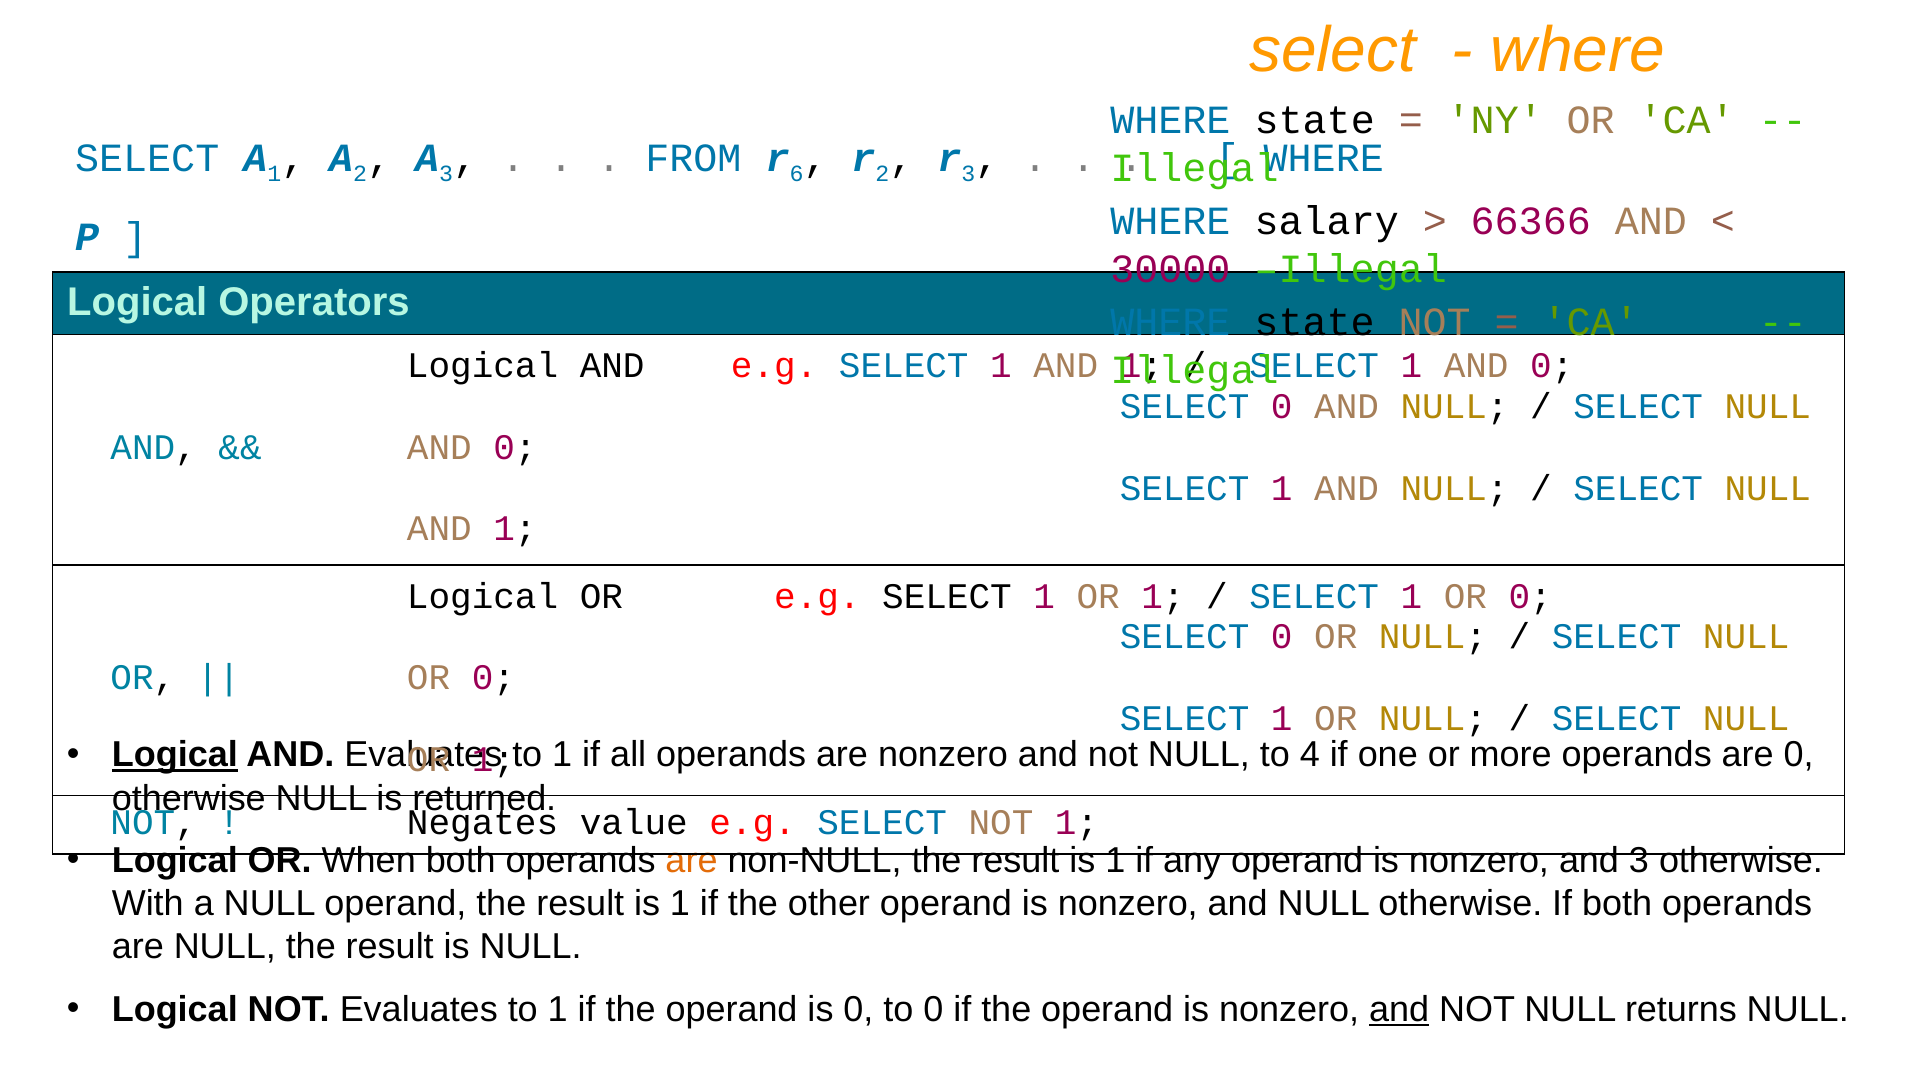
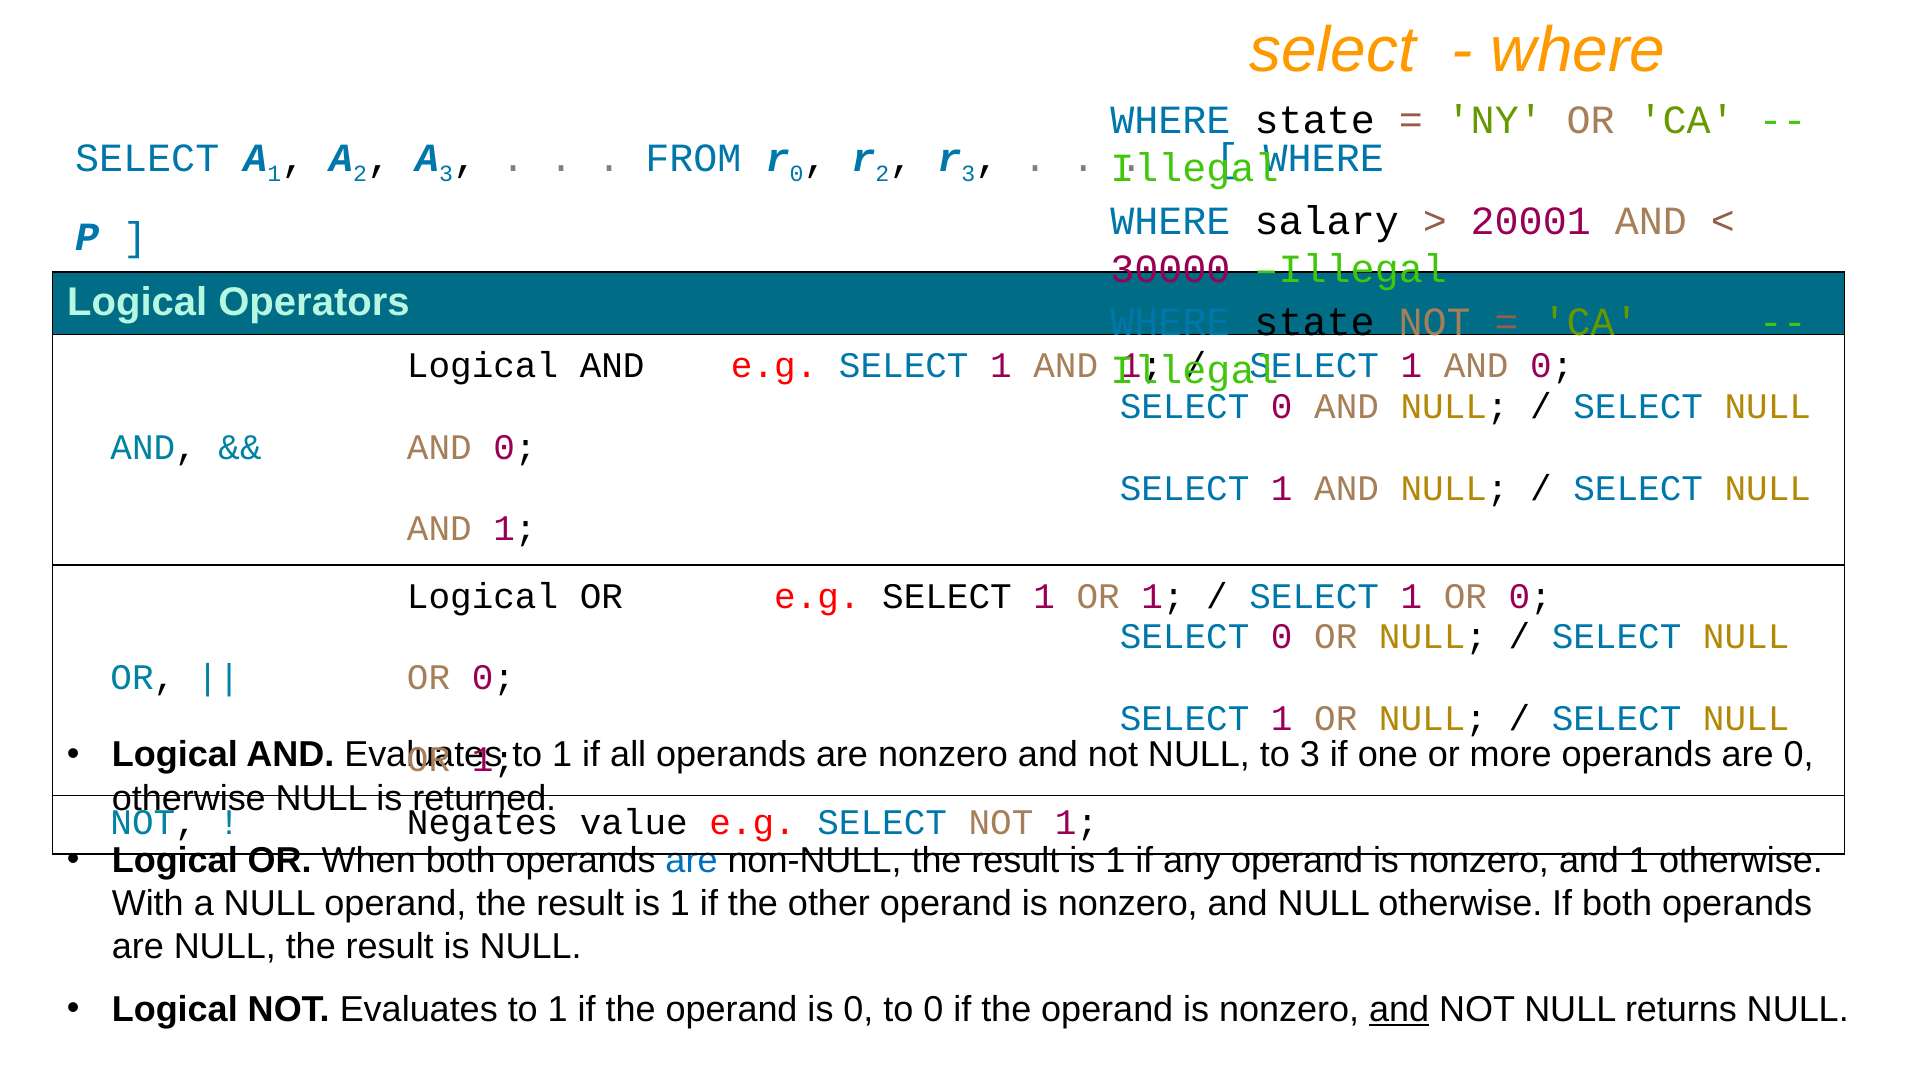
6 at (796, 174): 6 -> 0
66366: 66366 -> 20001
Logical at (175, 755) underline: present -> none
to 4: 4 -> 3
are at (692, 861) colour: orange -> blue
nonzero and 3: 3 -> 1
